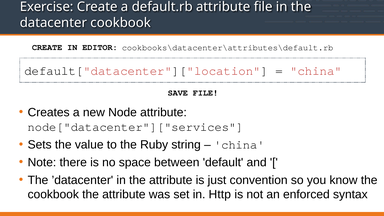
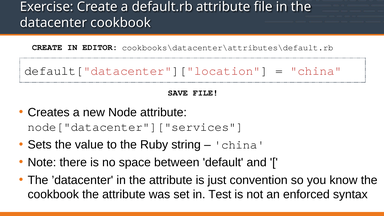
Http: Http -> Test
